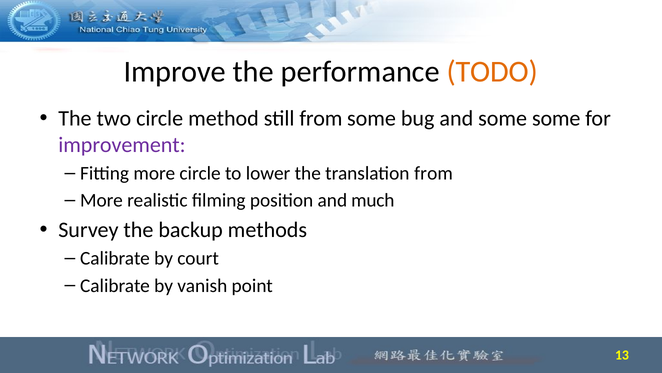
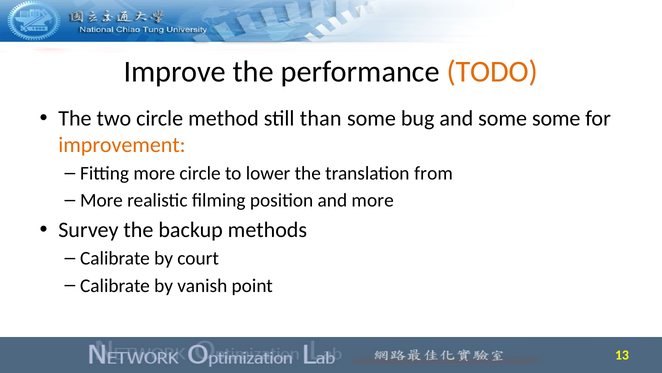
still from: from -> than
improvement colour: purple -> orange
and much: much -> more
